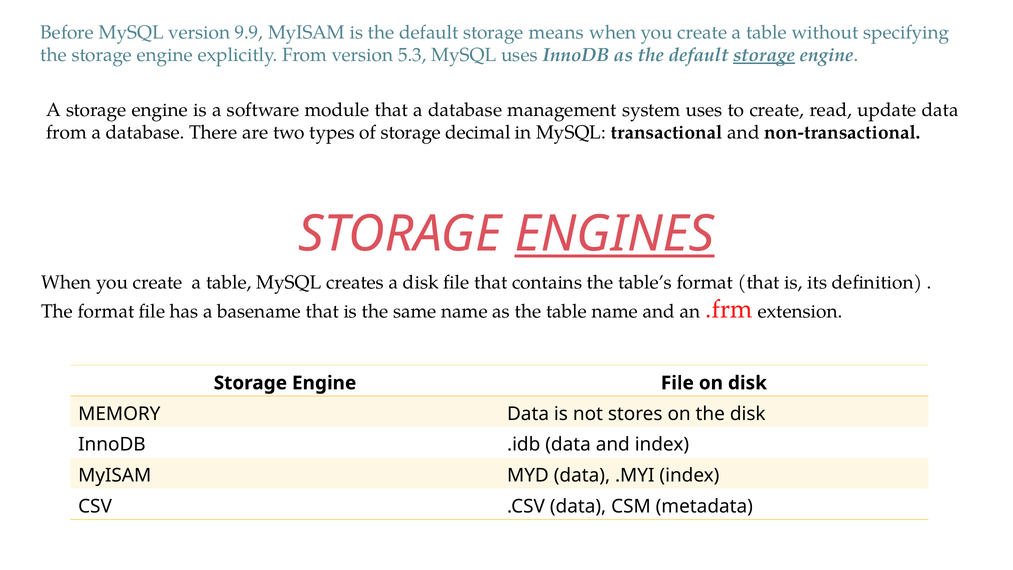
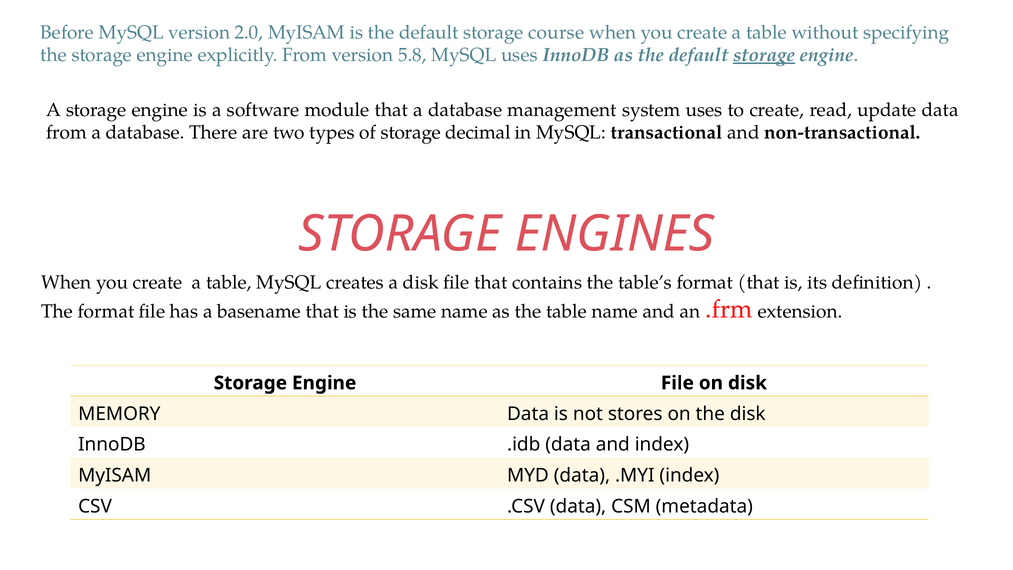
9.9: 9.9 -> 2.0
means: means -> course
5.3: 5.3 -> 5.8
ENGINES underline: present -> none
